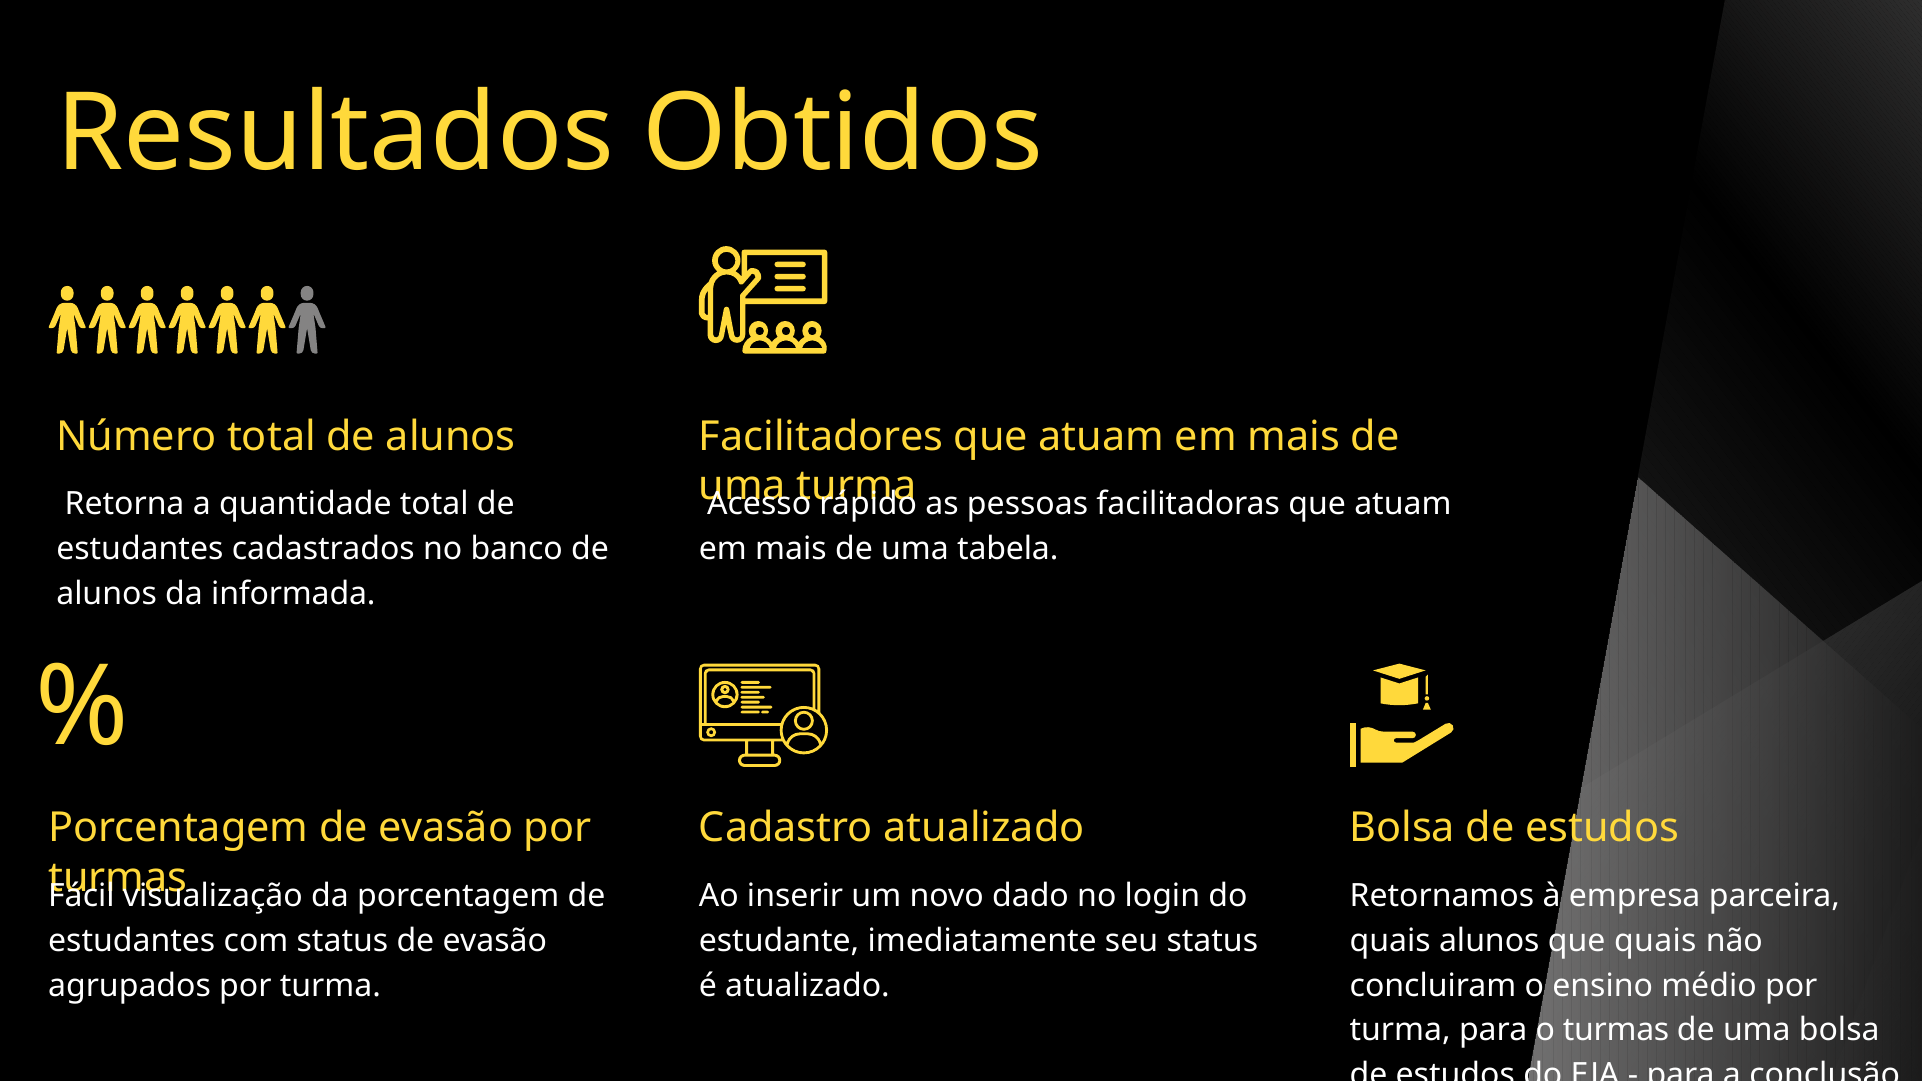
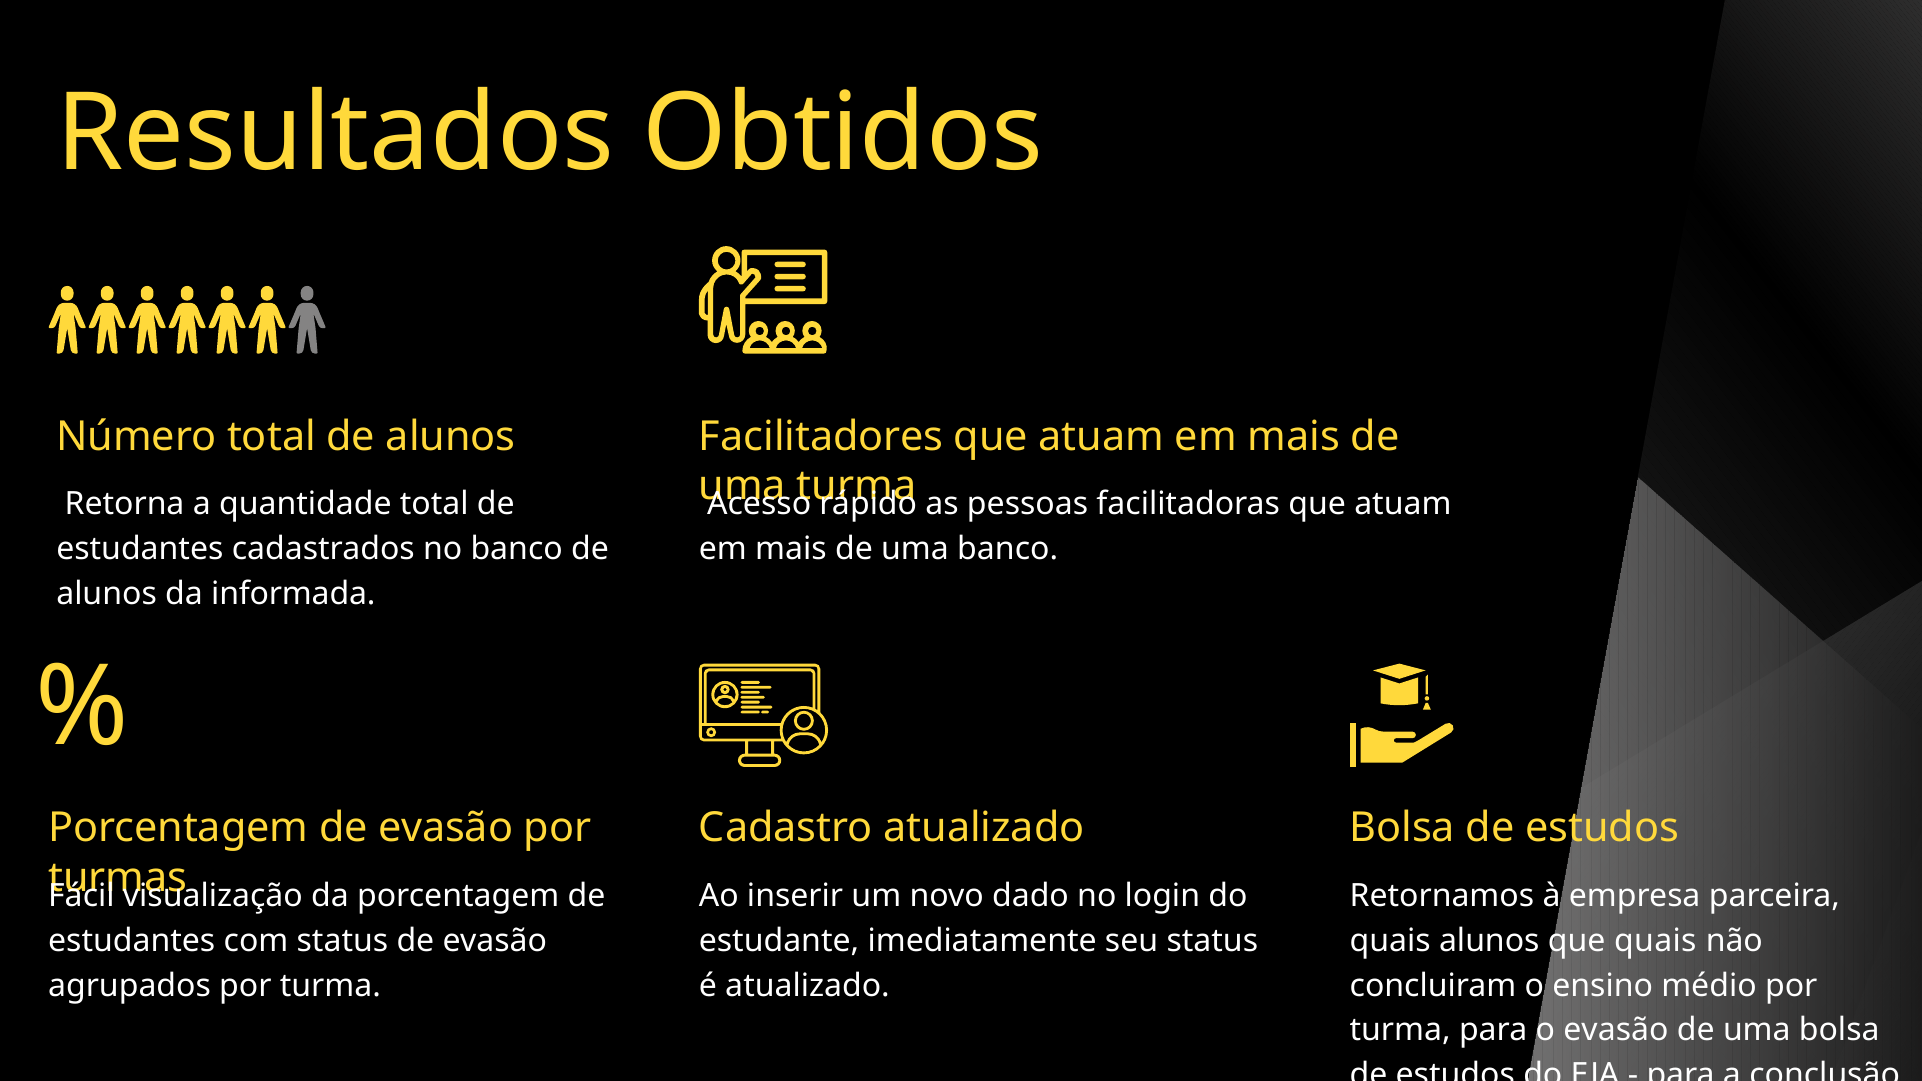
uma tabela: tabela -> banco
o turmas: turmas -> evasão
